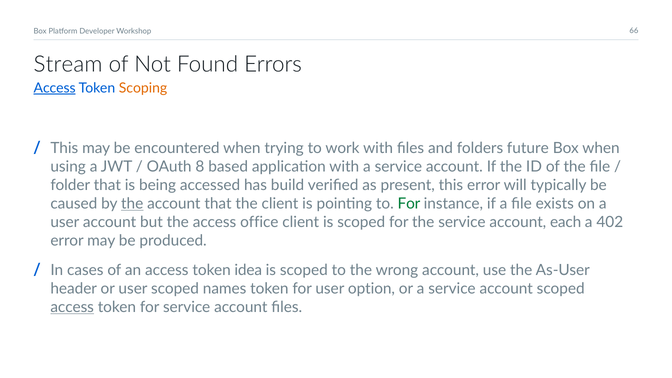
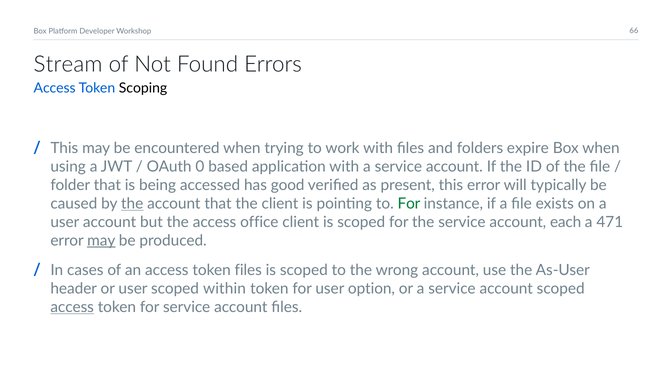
Access at (55, 88) underline: present -> none
Scoping colour: orange -> black
future: future -> expire
8: 8 -> 0
build: build -> good
402: 402 -> 471
may at (101, 241) underline: none -> present
token idea: idea -> files
names: names -> within
